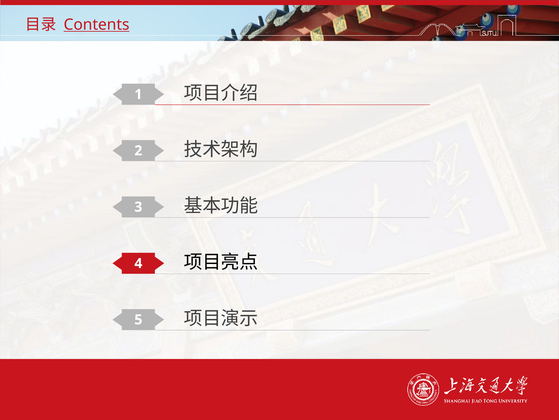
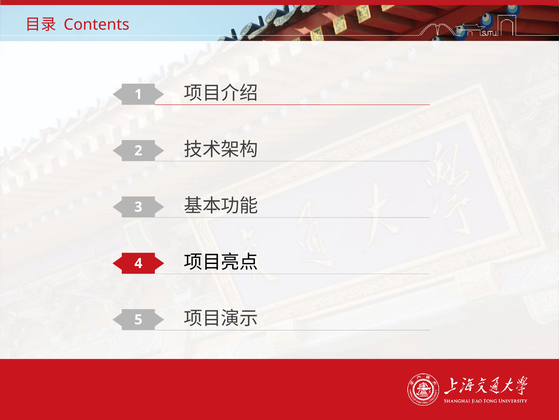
Contents underline: present -> none
